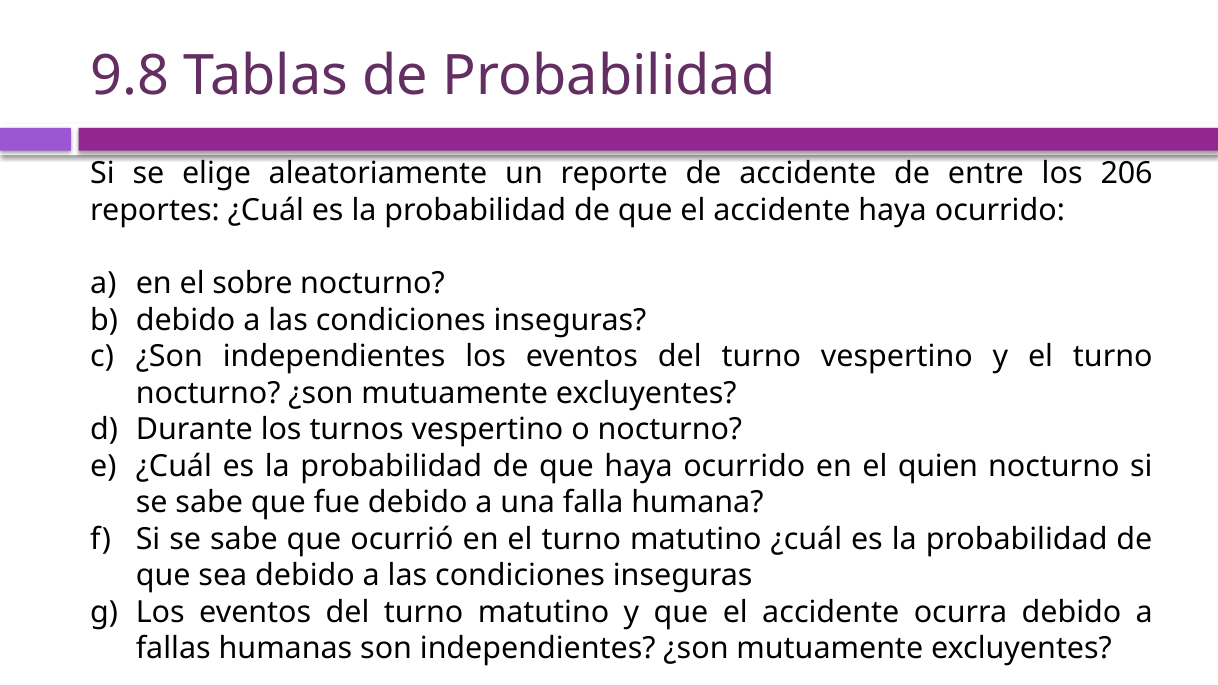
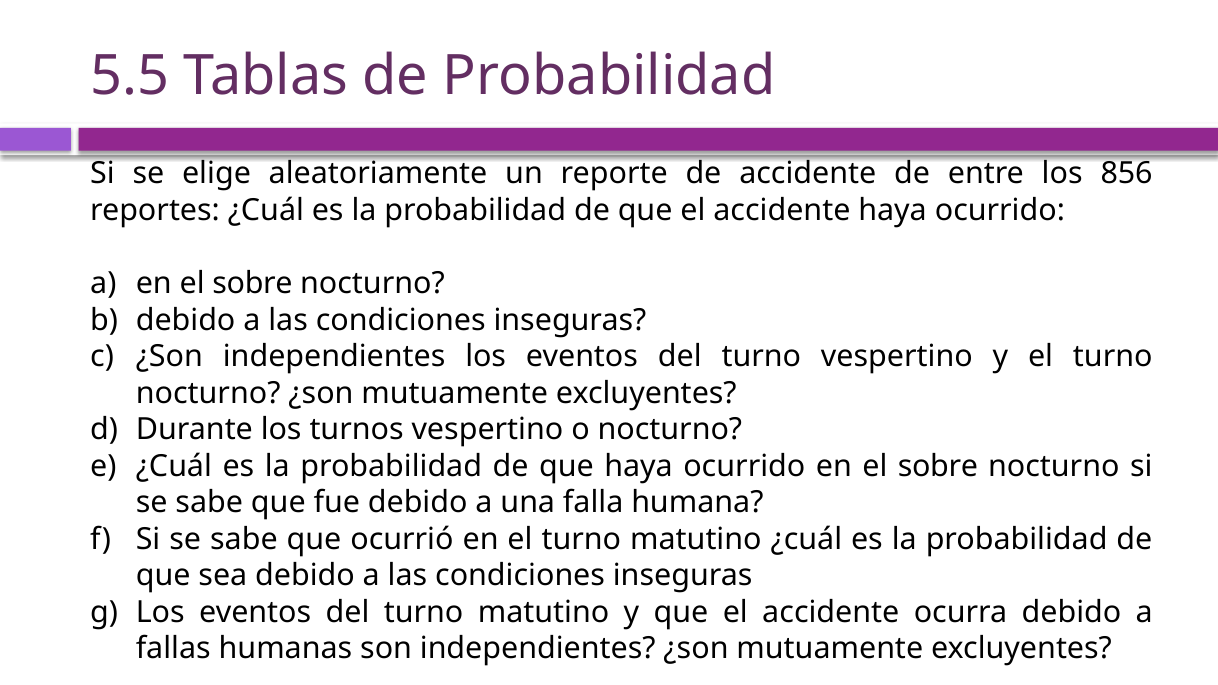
9.8: 9.8 -> 5.5
206: 206 -> 856
ocurrido en el quien: quien -> sobre
